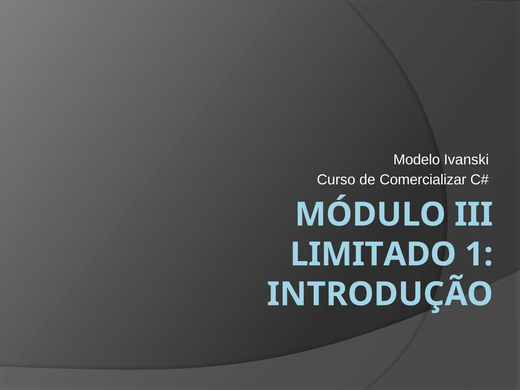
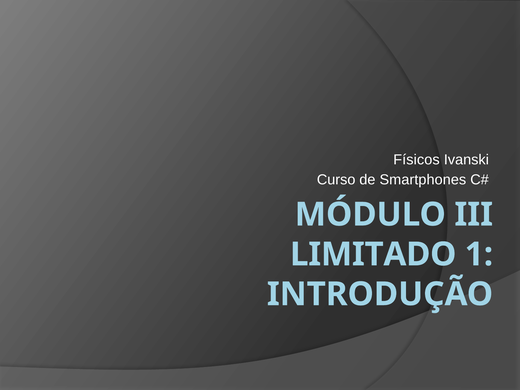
Modelo: Modelo -> Físicos
Comercializar: Comercializar -> Smartphones
